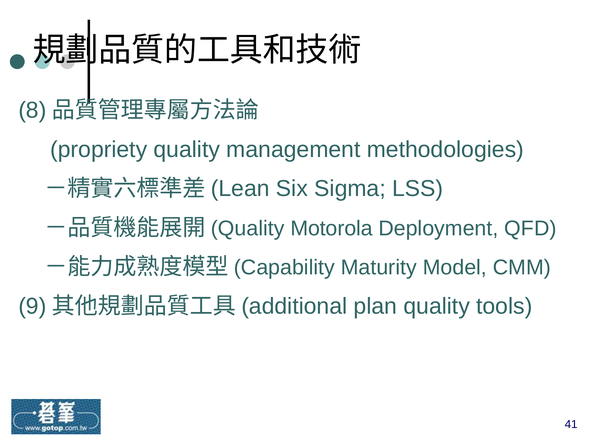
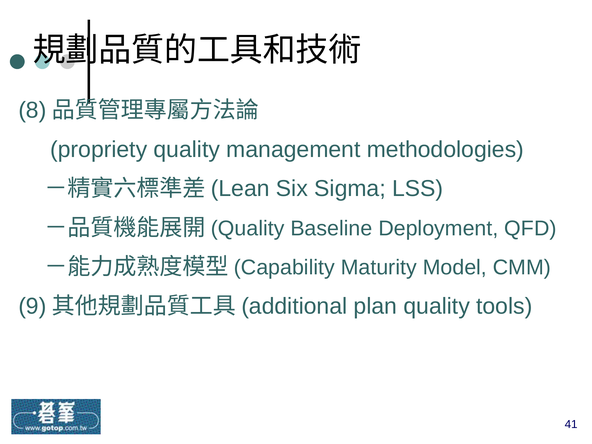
Motorola: Motorola -> Baseline
